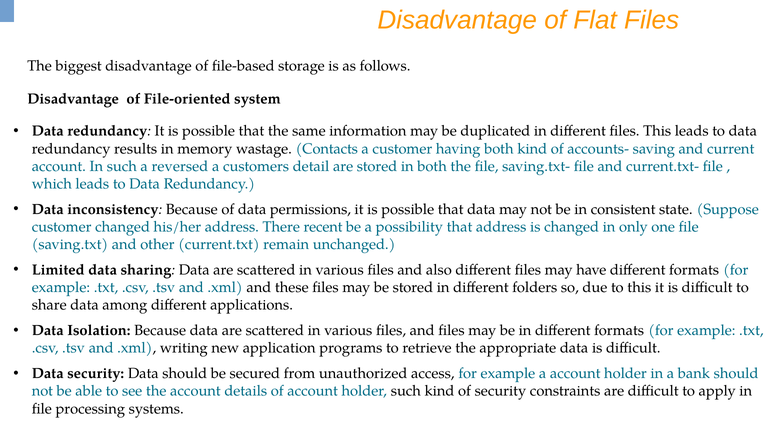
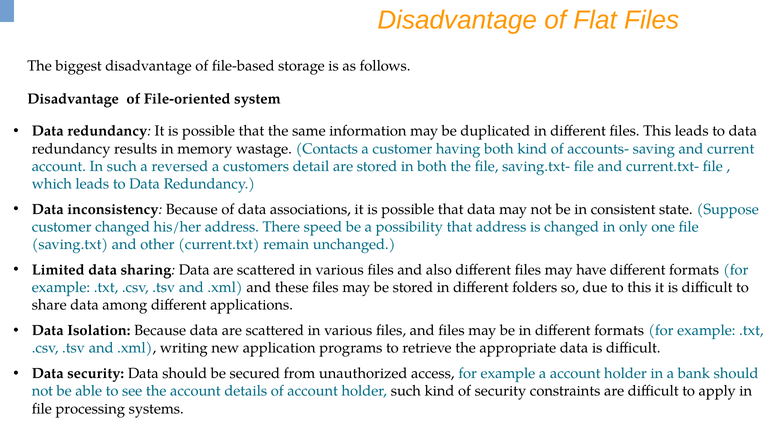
permissions: permissions -> associations
recent: recent -> speed
